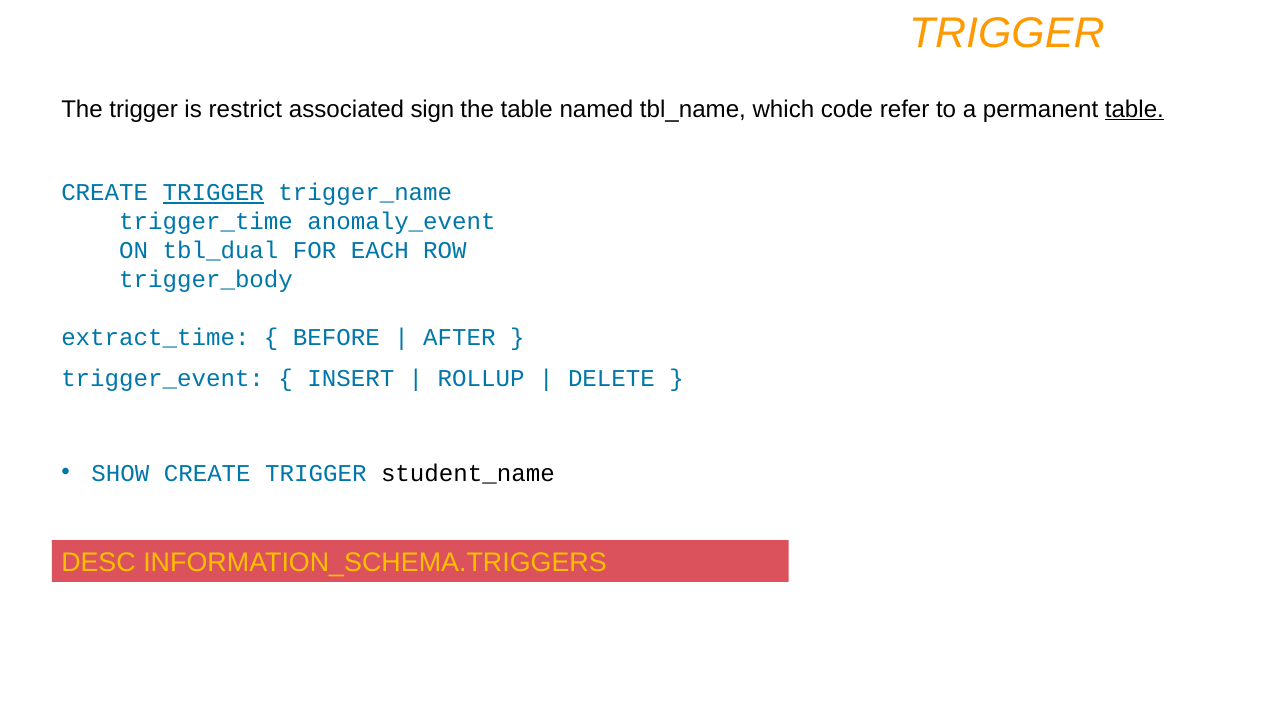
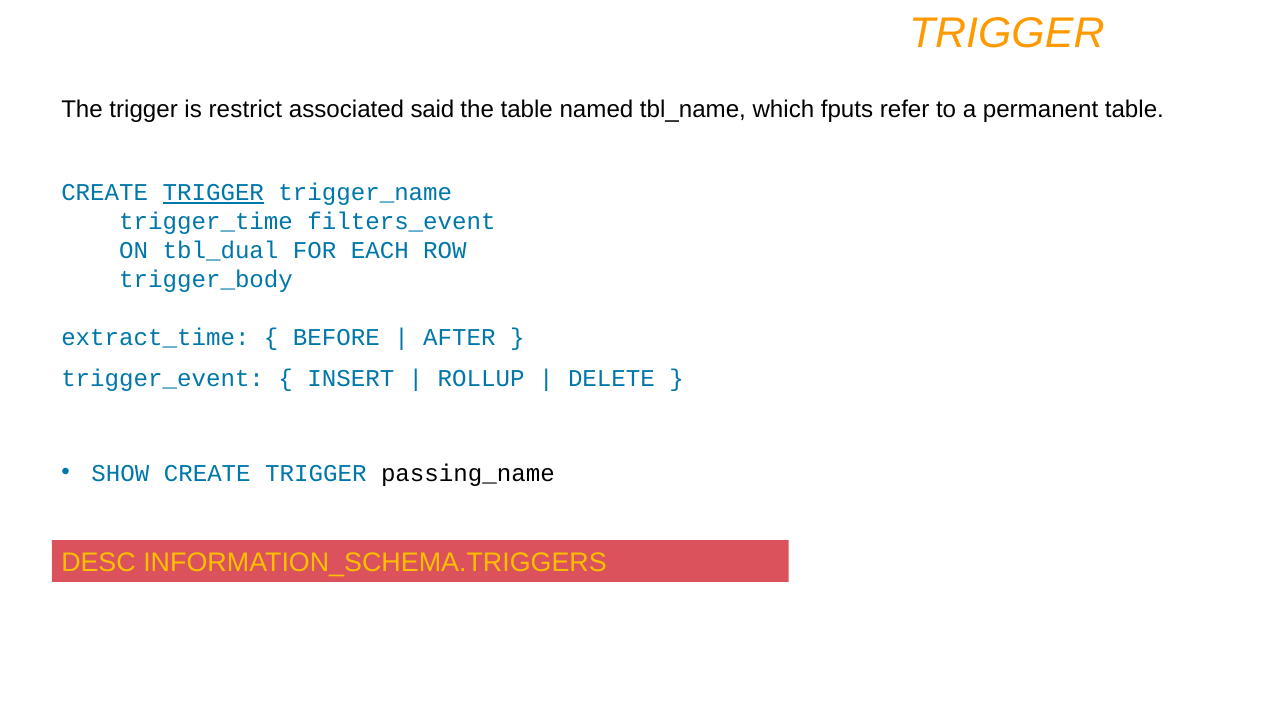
sign: sign -> said
code: code -> fputs
table at (1134, 109) underline: present -> none
anomaly_event: anomaly_event -> filters_event
student_name: student_name -> passing_name
